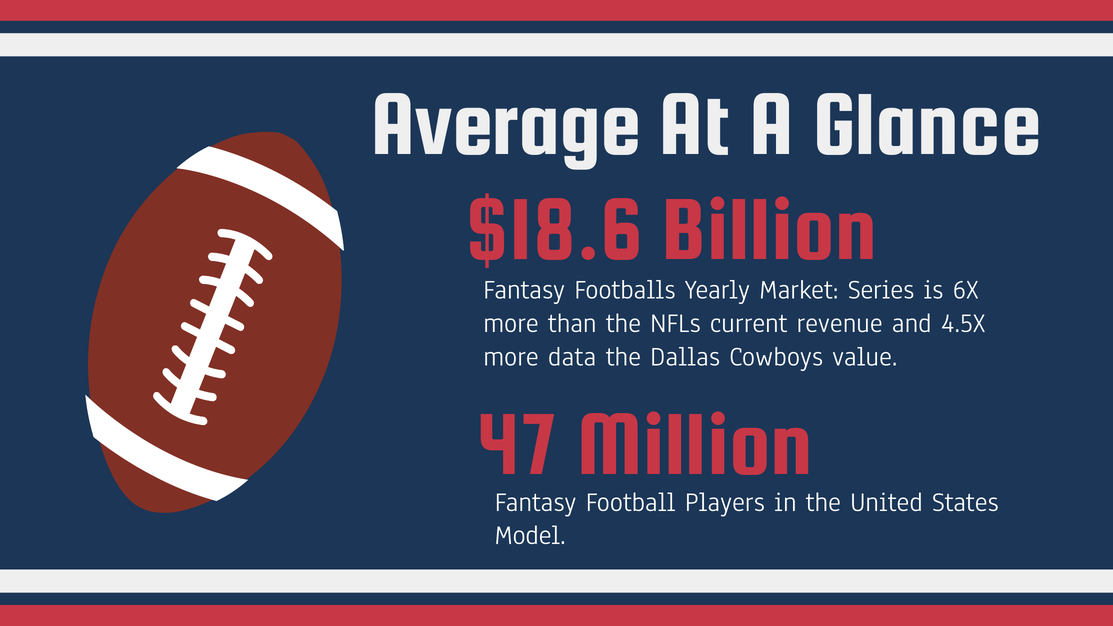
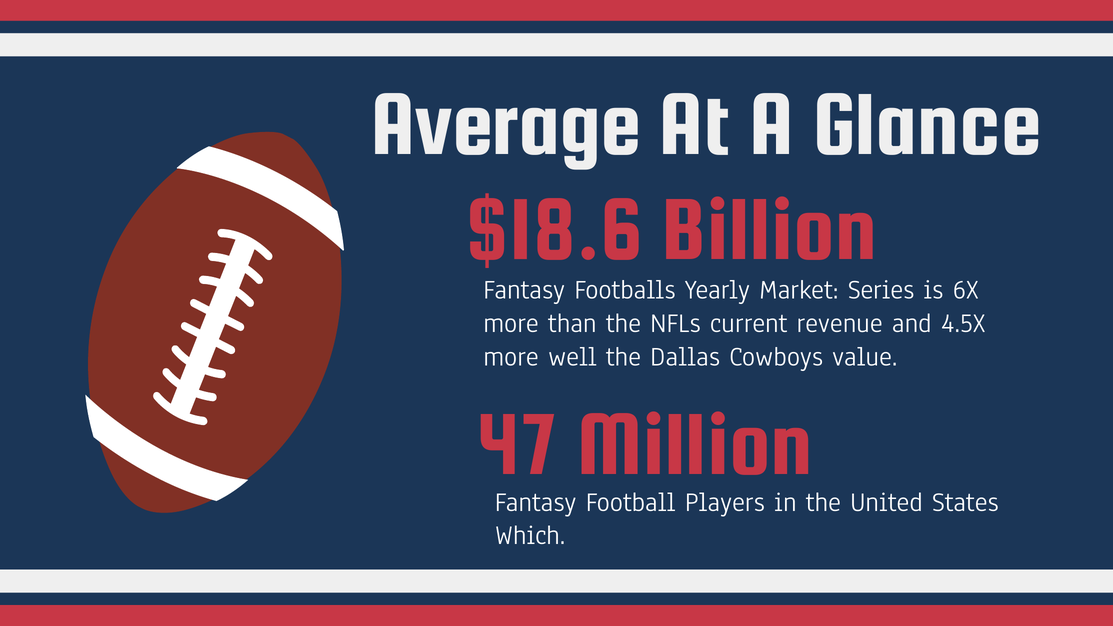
data: data -> well
Model: Model -> Which
